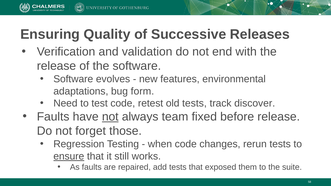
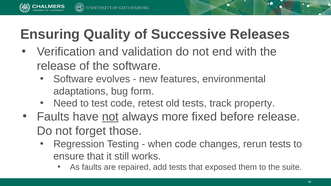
discover: discover -> property
team: team -> more
ensure underline: present -> none
